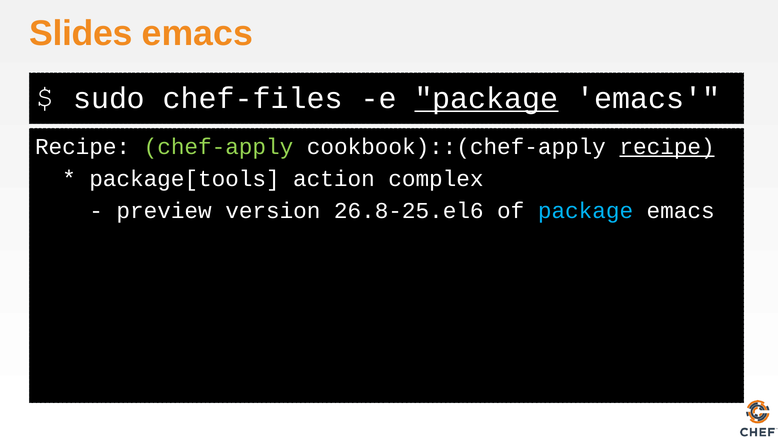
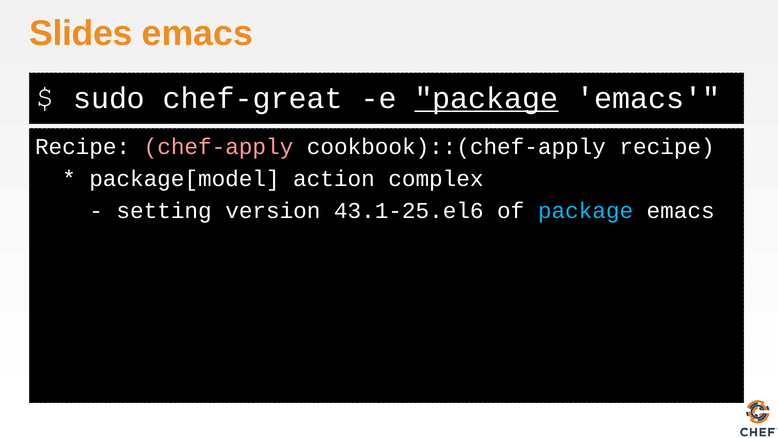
chef-files: chef-files -> chef-great
chef-apply colour: light green -> pink
recipe at (667, 146) underline: present -> none
package[tools: package[tools -> package[model
preview: preview -> setting
26.8-25.el6: 26.8-25.el6 -> 43.1-25.el6
